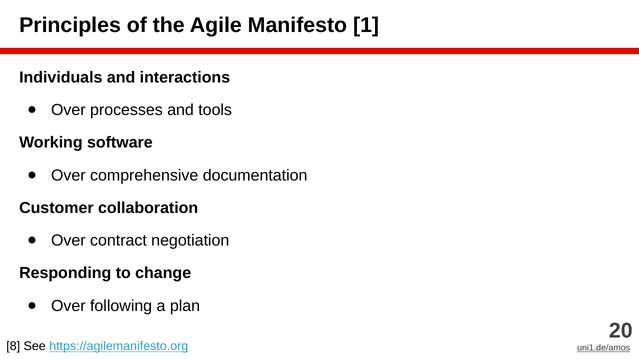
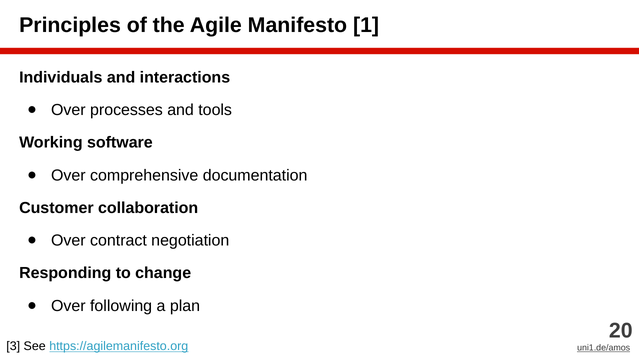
8: 8 -> 3
